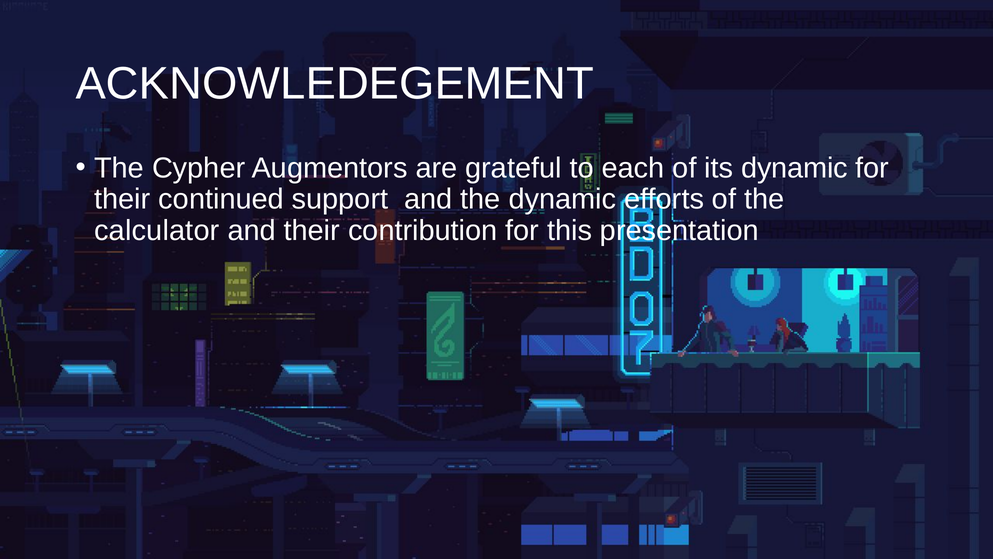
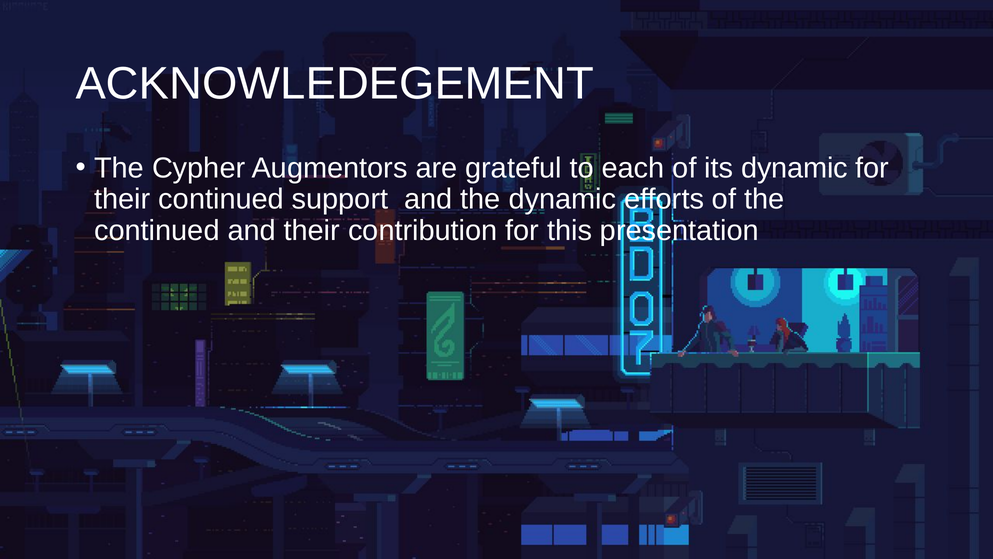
calculator at (157, 230): calculator -> continued
